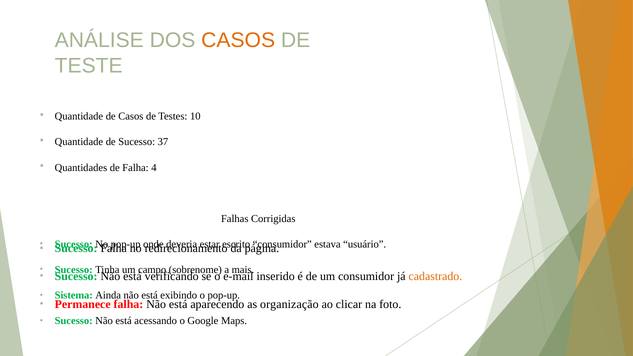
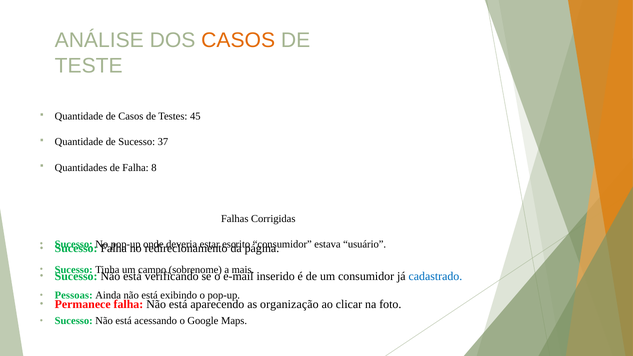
10: 10 -> 45
4: 4 -> 8
cadastrado colour: orange -> blue
Sistema: Sistema -> Pessoas
